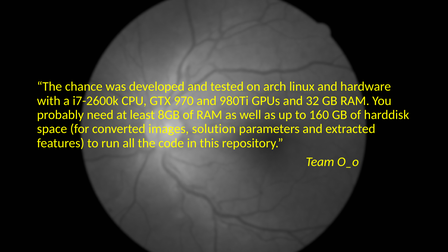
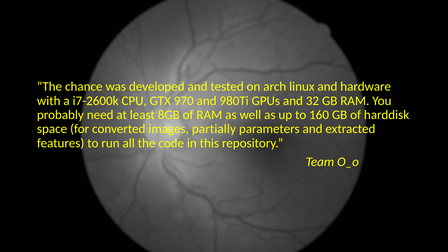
solution: solution -> partially
